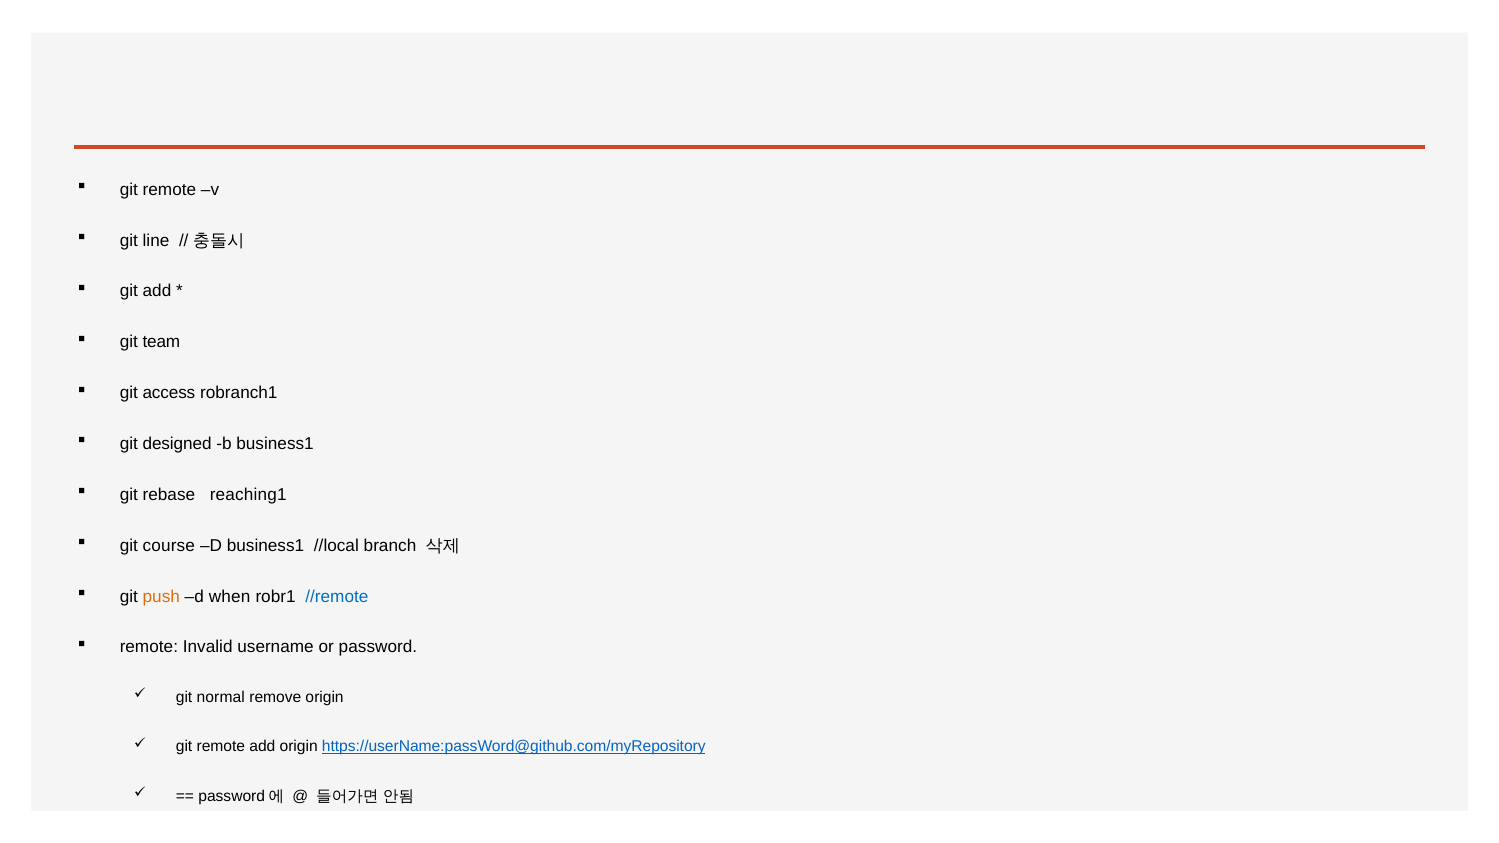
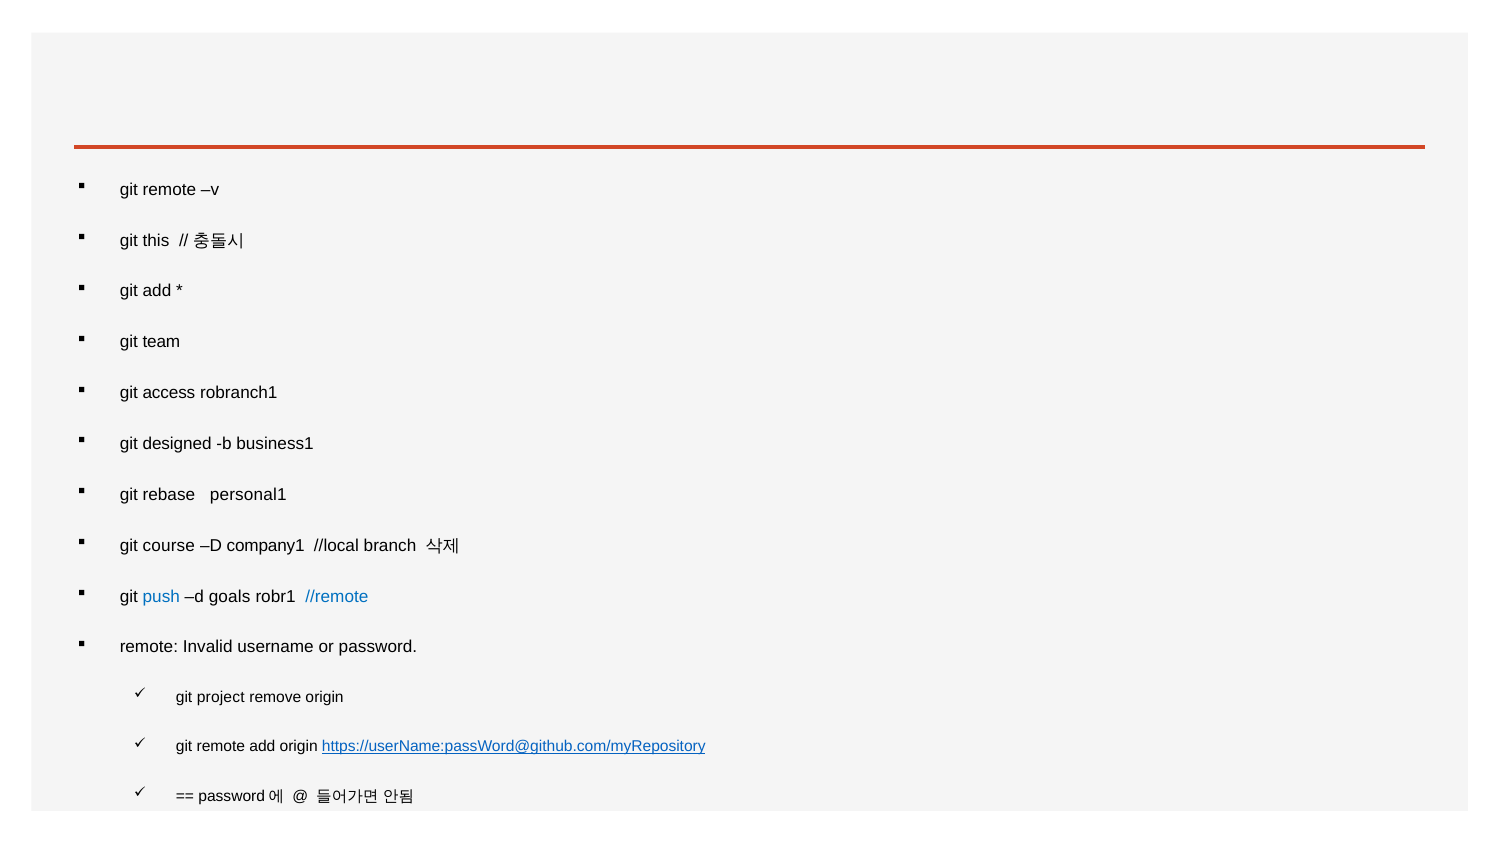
line: line -> this
reaching1: reaching1 -> personal1
D business1: business1 -> company1
push colour: orange -> blue
when: when -> goals
normal: normal -> project
